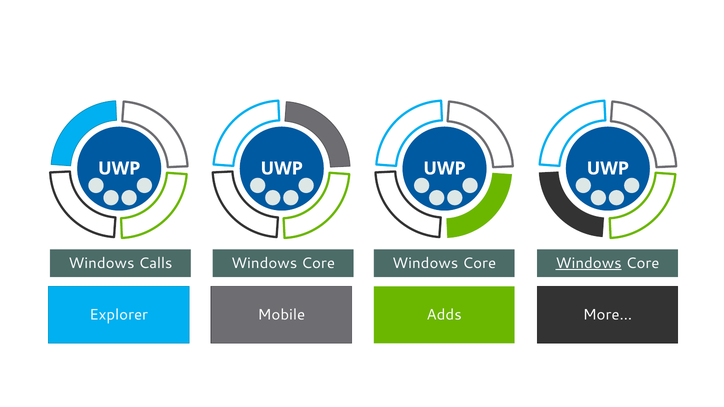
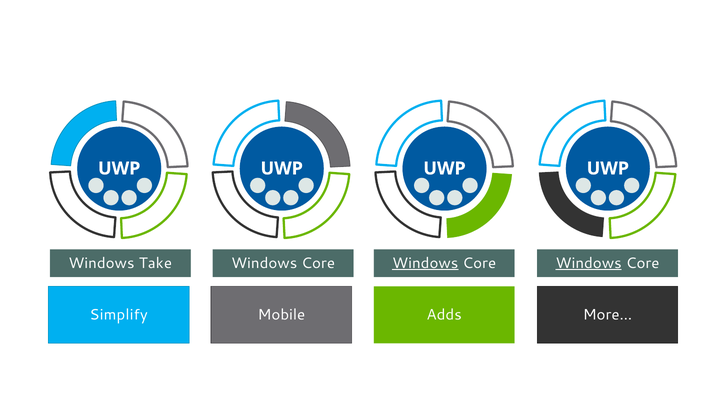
Calls: Calls -> Take
Windows at (425, 263) underline: none -> present
Explorer: Explorer -> Simplify
